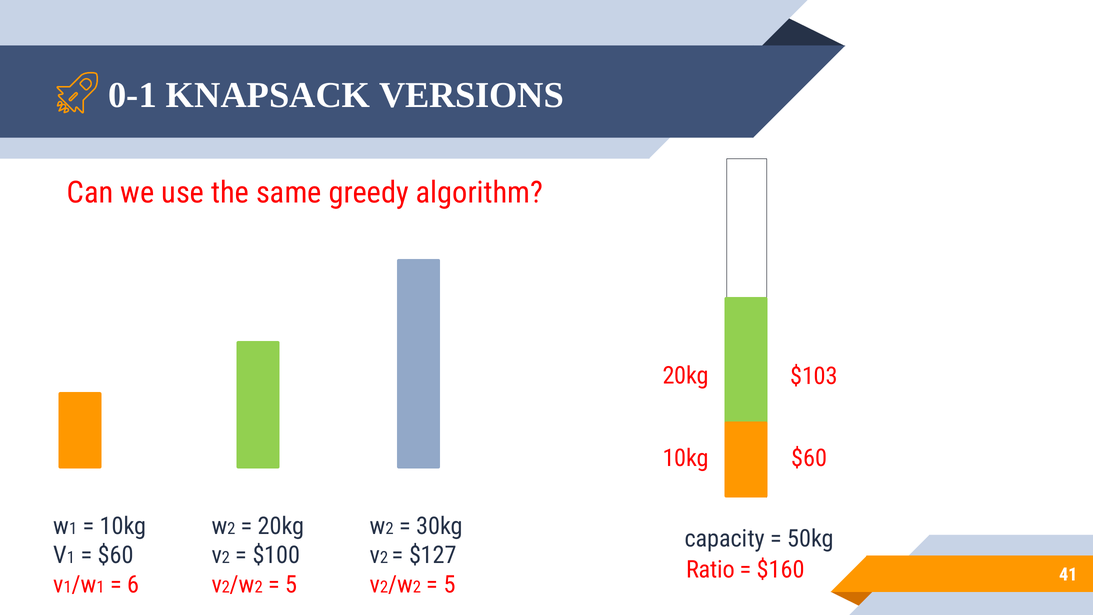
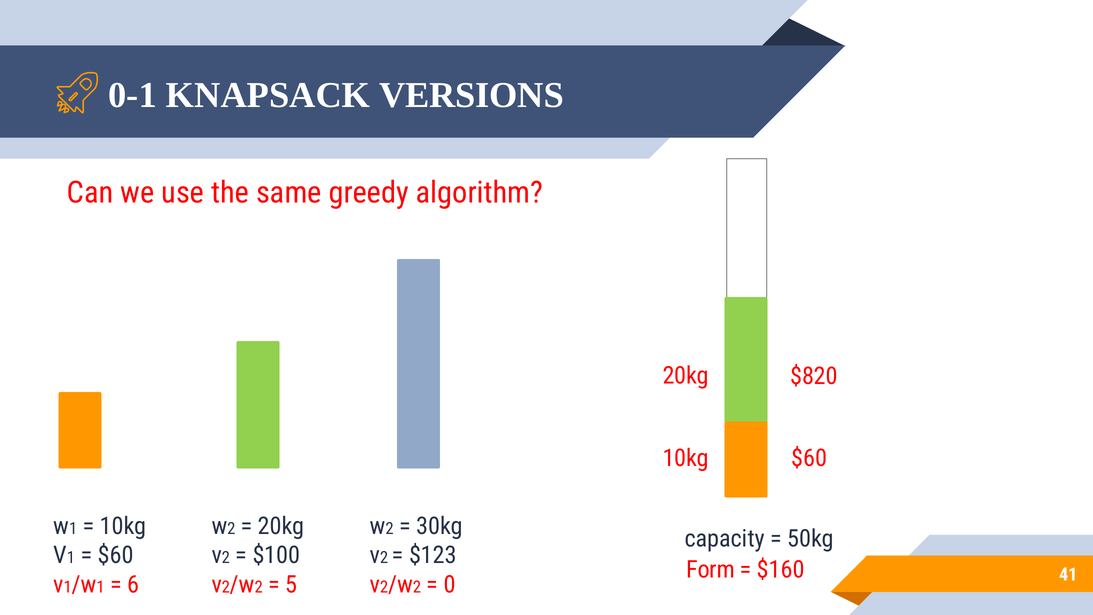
$103: $103 -> $820
$127: $127 -> $123
Ratio: Ratio -> Form
5 at (450, 584): 5 -> 0
